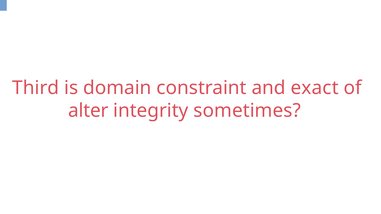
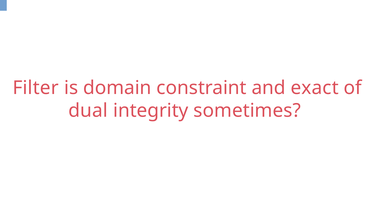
Third: Third -> Filter
alter: alter -> dual
